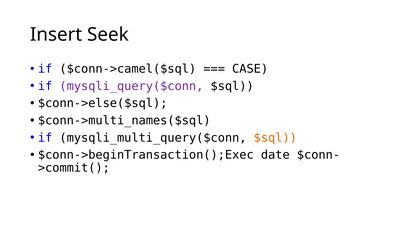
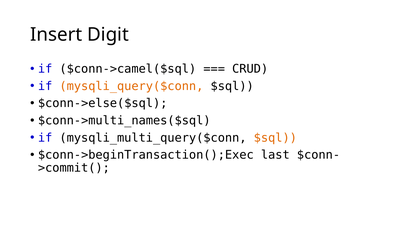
Seek: Seek -> Digit
CASE: CASE -> CRUD
mysqli_query($conn colour: purple -> orange
date: date -> last
